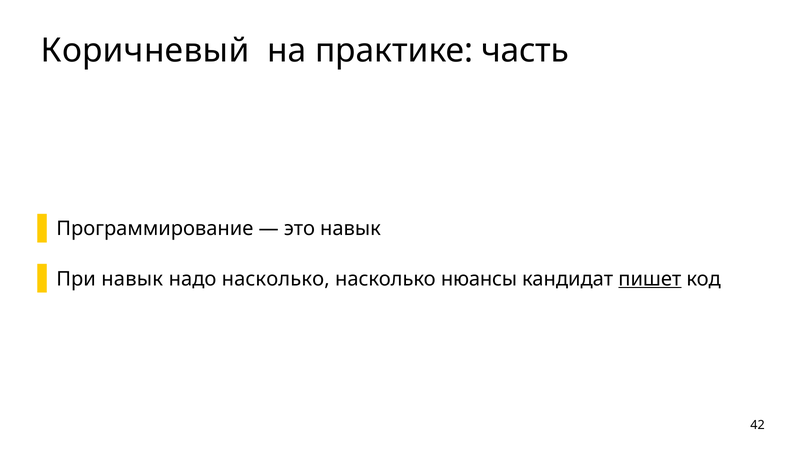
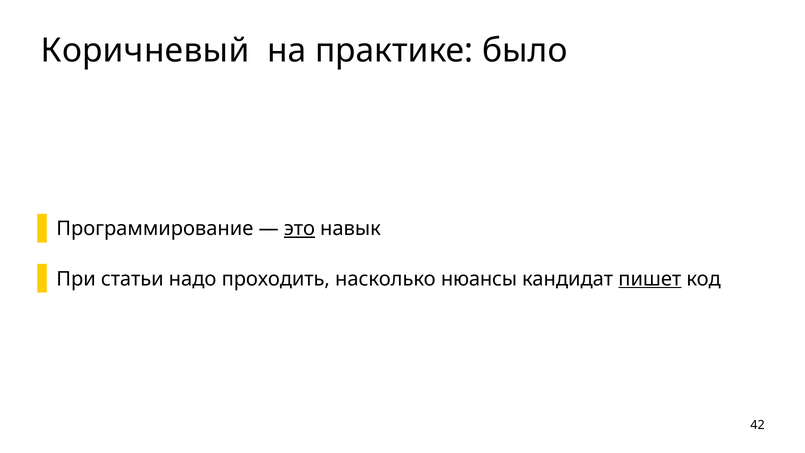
часть: часть -> было
это underline: none -> present
При навык: навык -> статьи
надо насколько: насколько -> проходить
